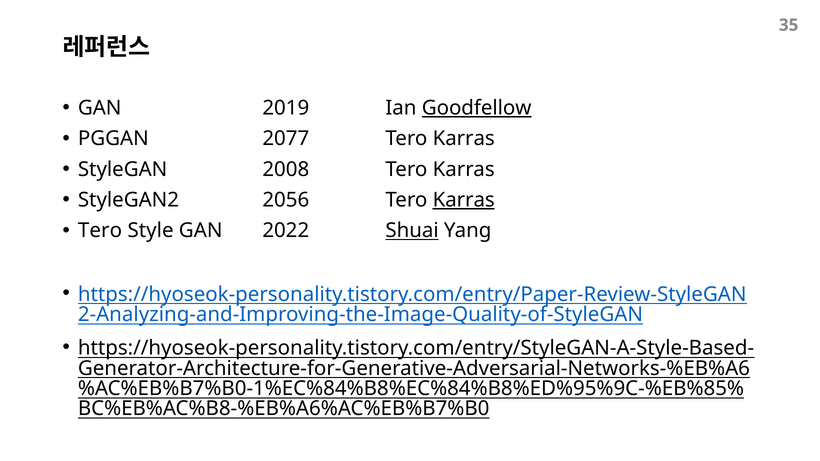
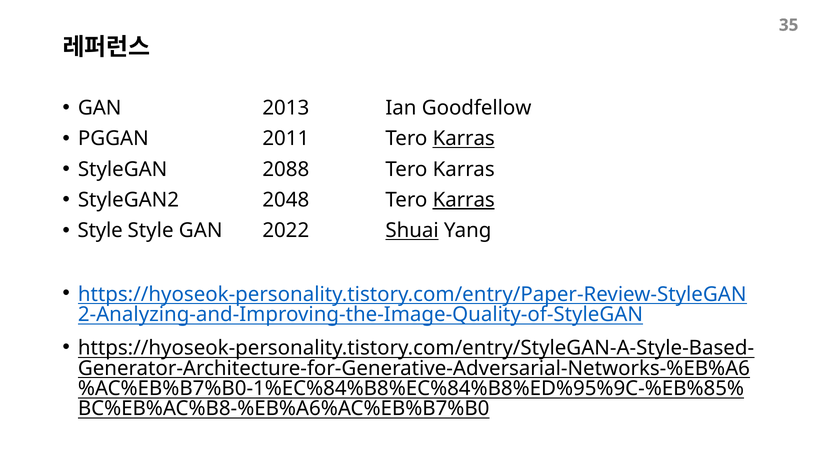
2019: 2019 -> 2013
Goodfellow underline: present -> none
2077: 2077 -> 2011
Karras at (464, 139) underline: none -> present
2008: 2008 -> 2088
2056: 2056 -> 2048
Tero at (100, 231): Tero -> Style
